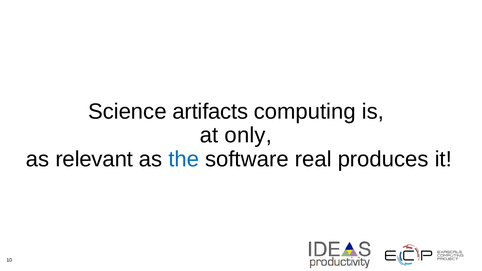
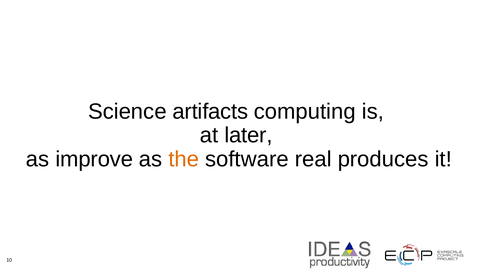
only: only -> later
relevant: relevant -> improve
the colour: blue -> orange
